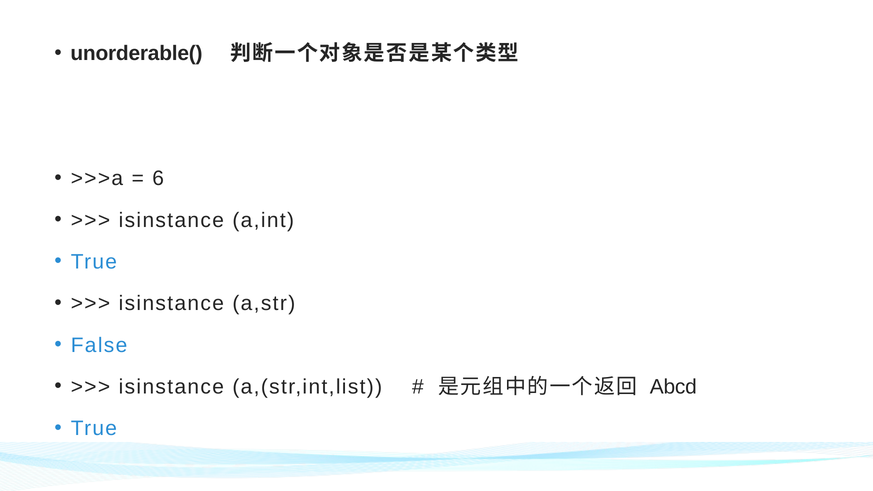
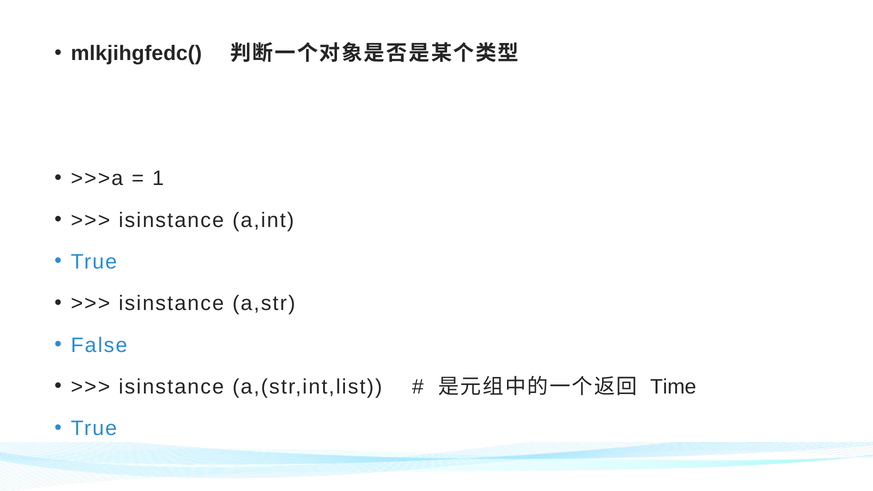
unorderable(: unorderable( -> mlkjihgfedc(
6: 6 -> 1
Abcd: Abcd -> Time
